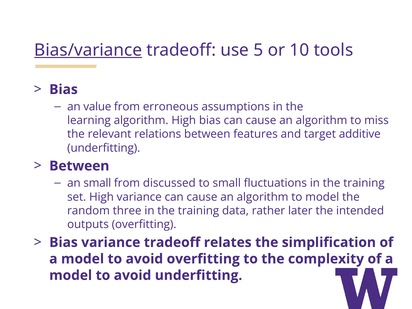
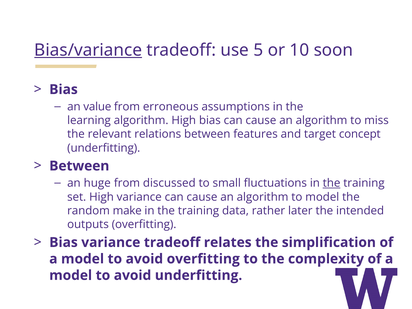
tools: tools -> soon
additive: additive -> concept
an small: small -> huge
the at (332, 183) underline: none -> present
three: three -> make
